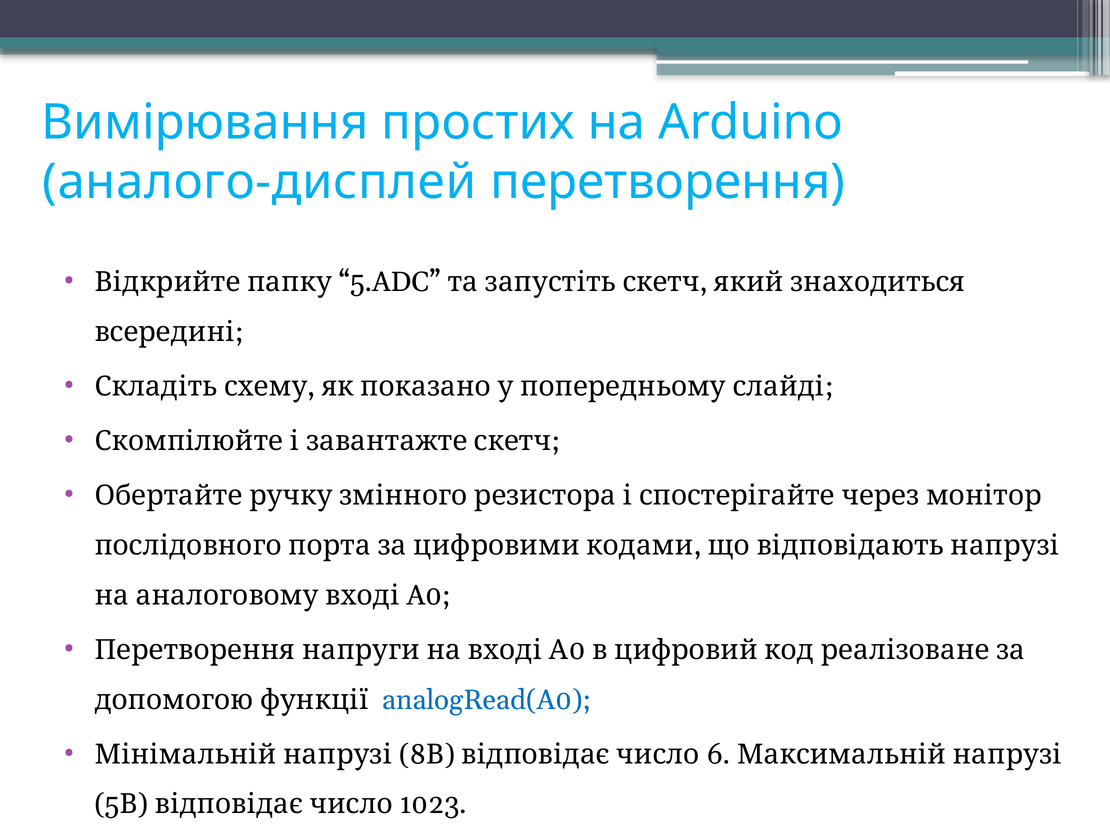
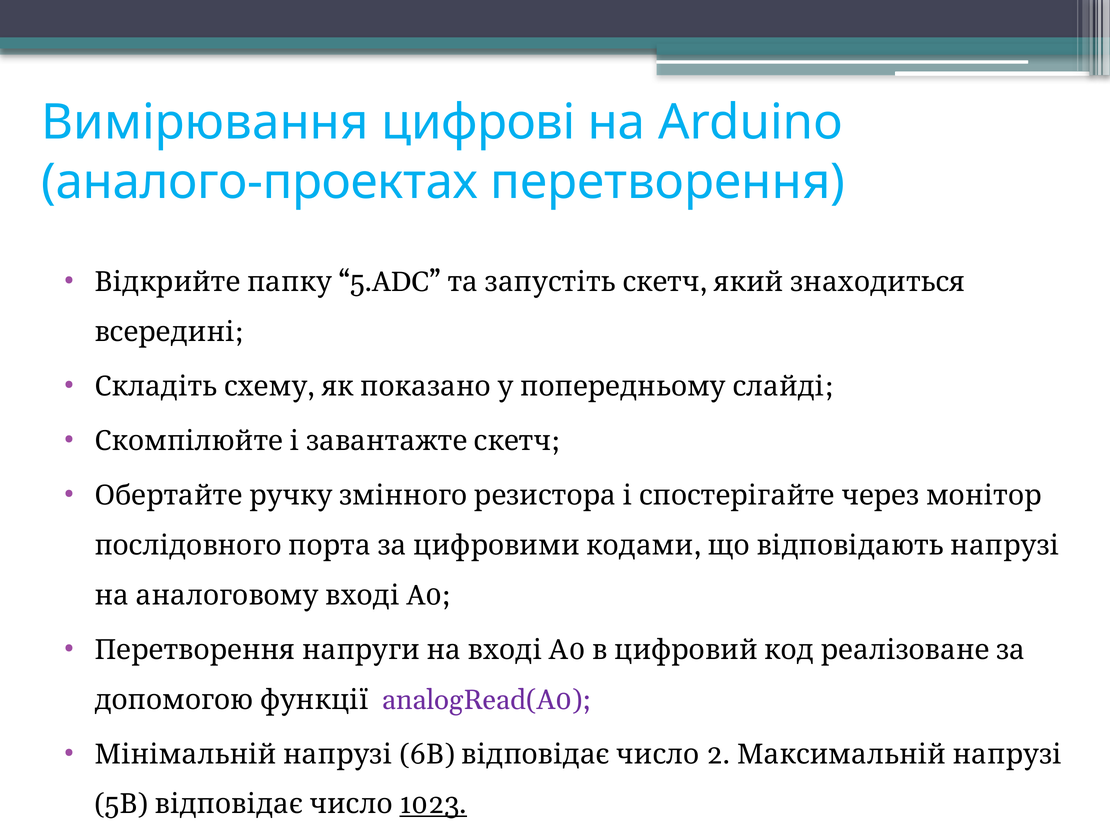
простих: простих -> цифрові
аналого-дисплей: аналого-дисплей -> аналого-проектах
analogRead(A0 colour: blue -> purple
8: 8 -> 6
6: 6 -> 2
1023 underline: none -> present
